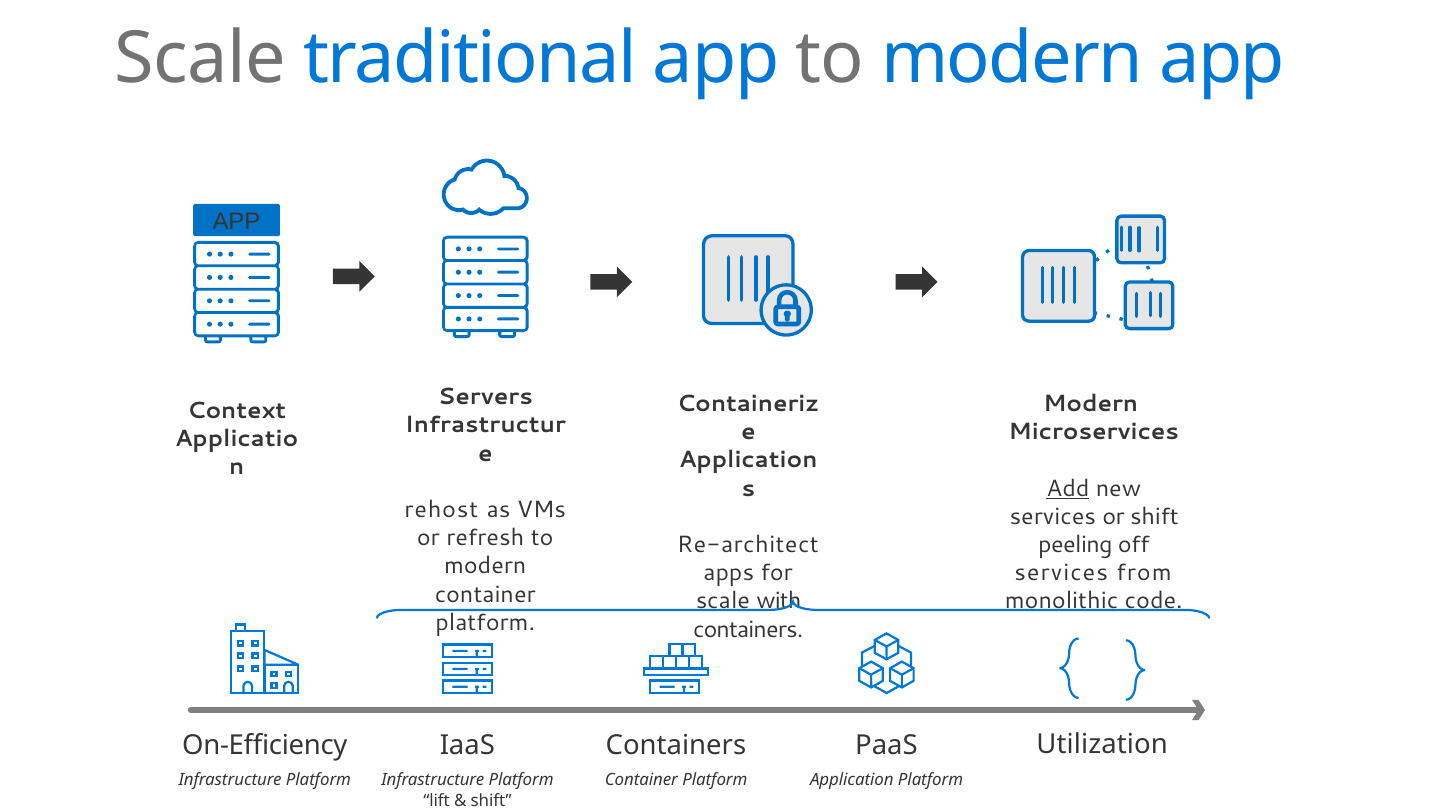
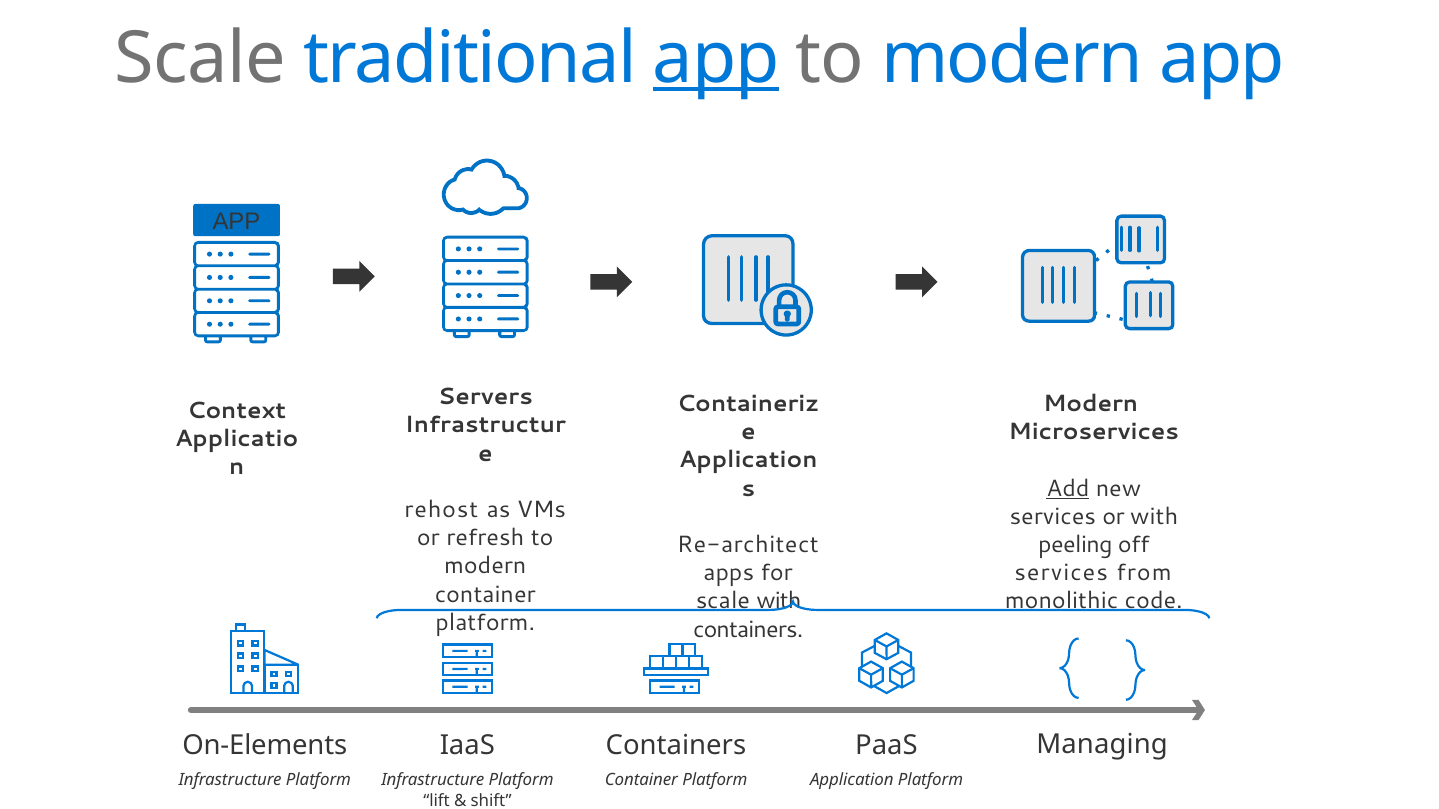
app at (716, 58) underline: none -> present
or shift: shift -> with
Utilization: Utilization -> Managing
On-Efficiency: On-Efficiency -> On-Elements
